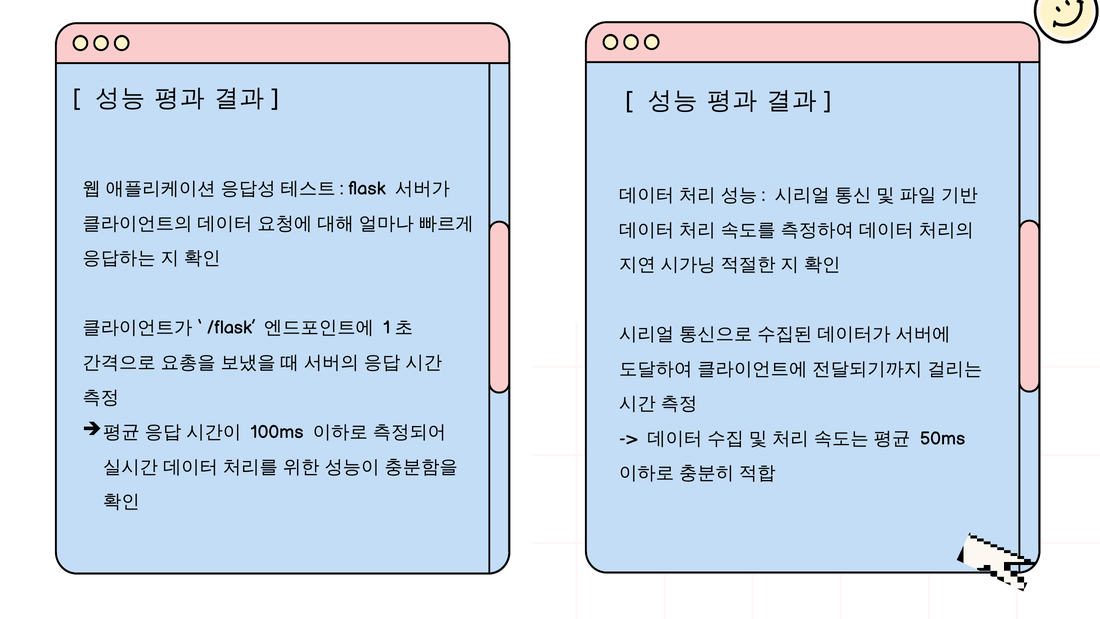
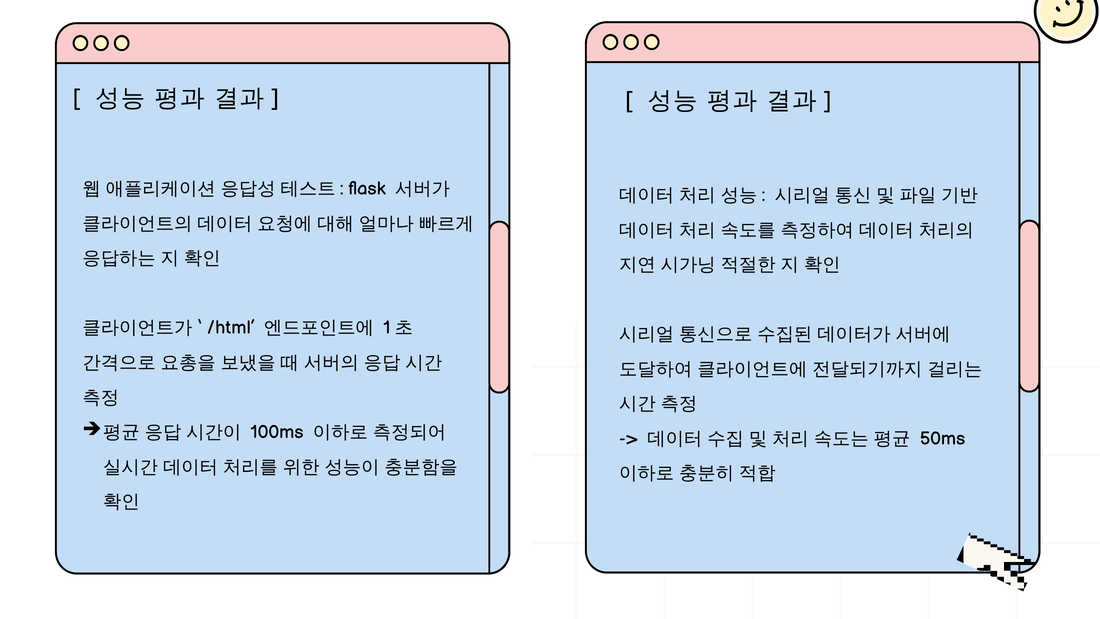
/flask: /flask -> /html
